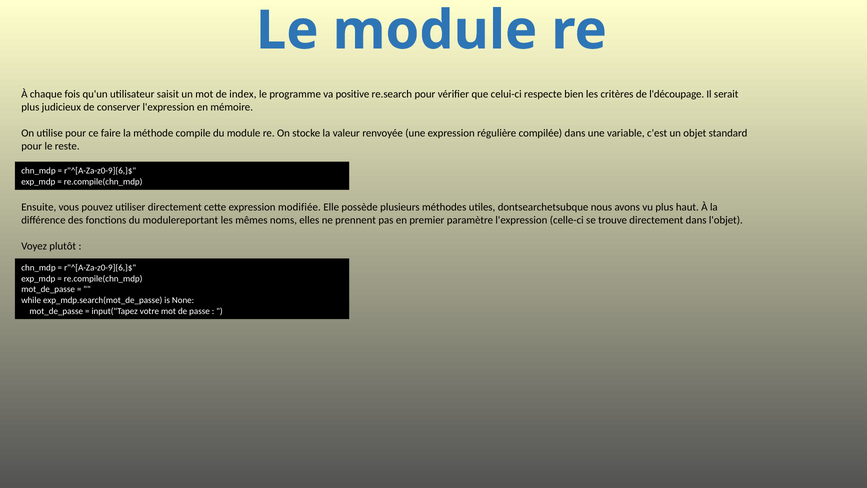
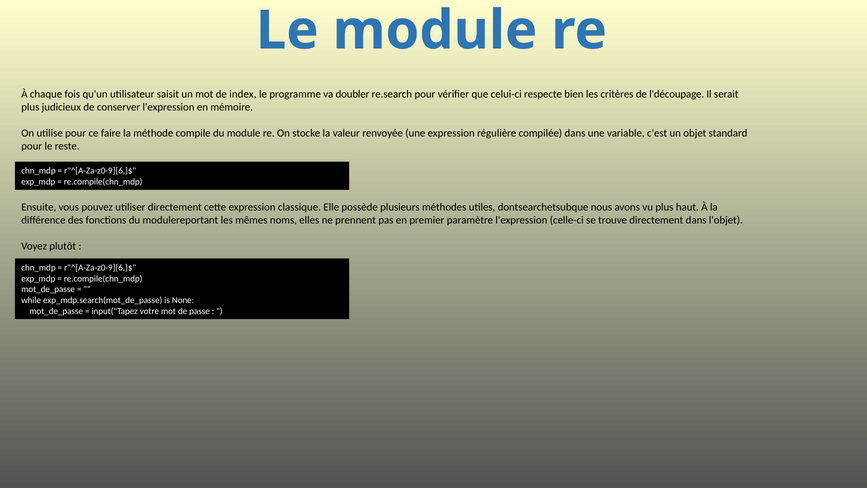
positive: positive -> doubler
modifiée: modifiée -> classique
